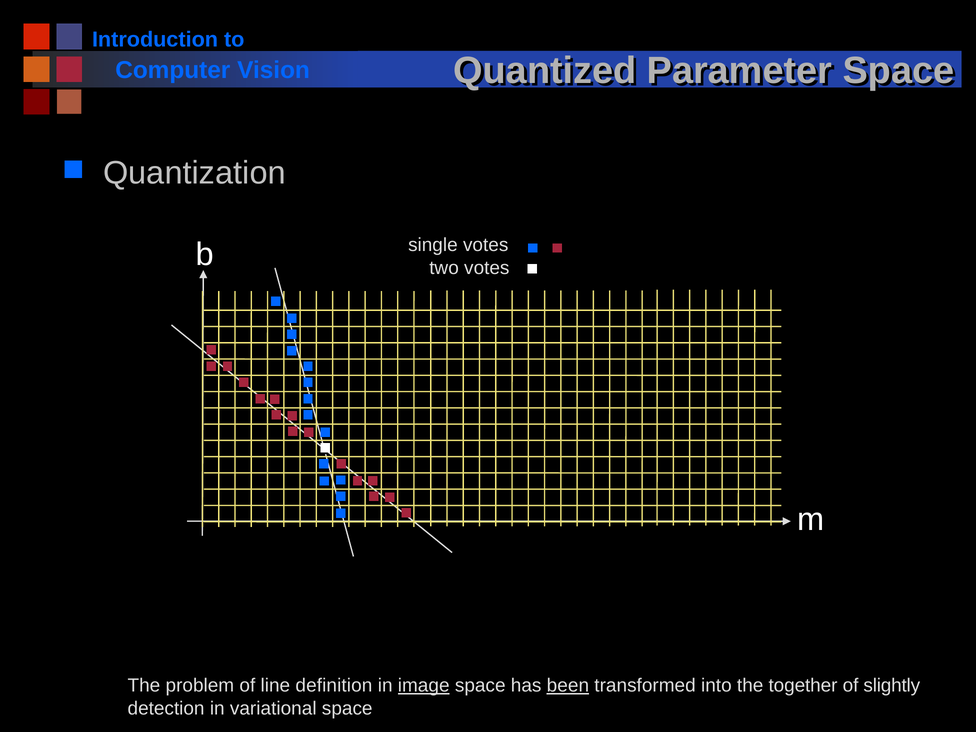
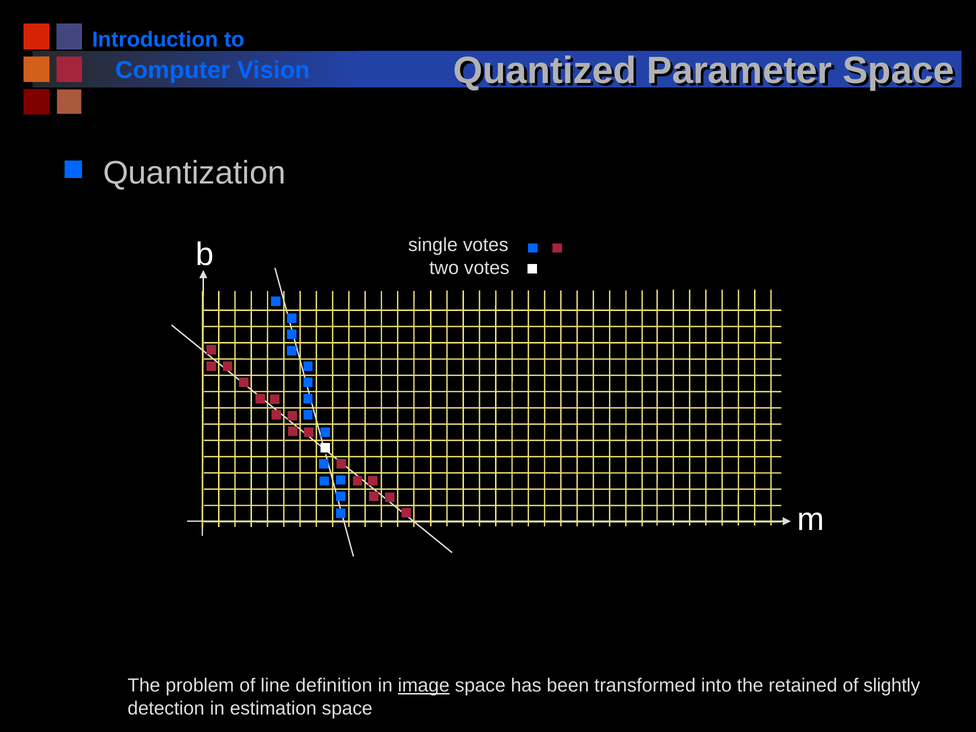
been underline: present -> none
together: together -> retained
variational: variational -> estimation
